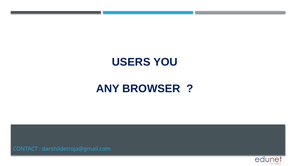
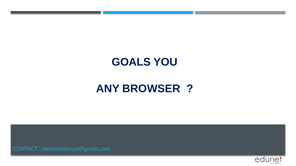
USERS: USERS -> GOALS
